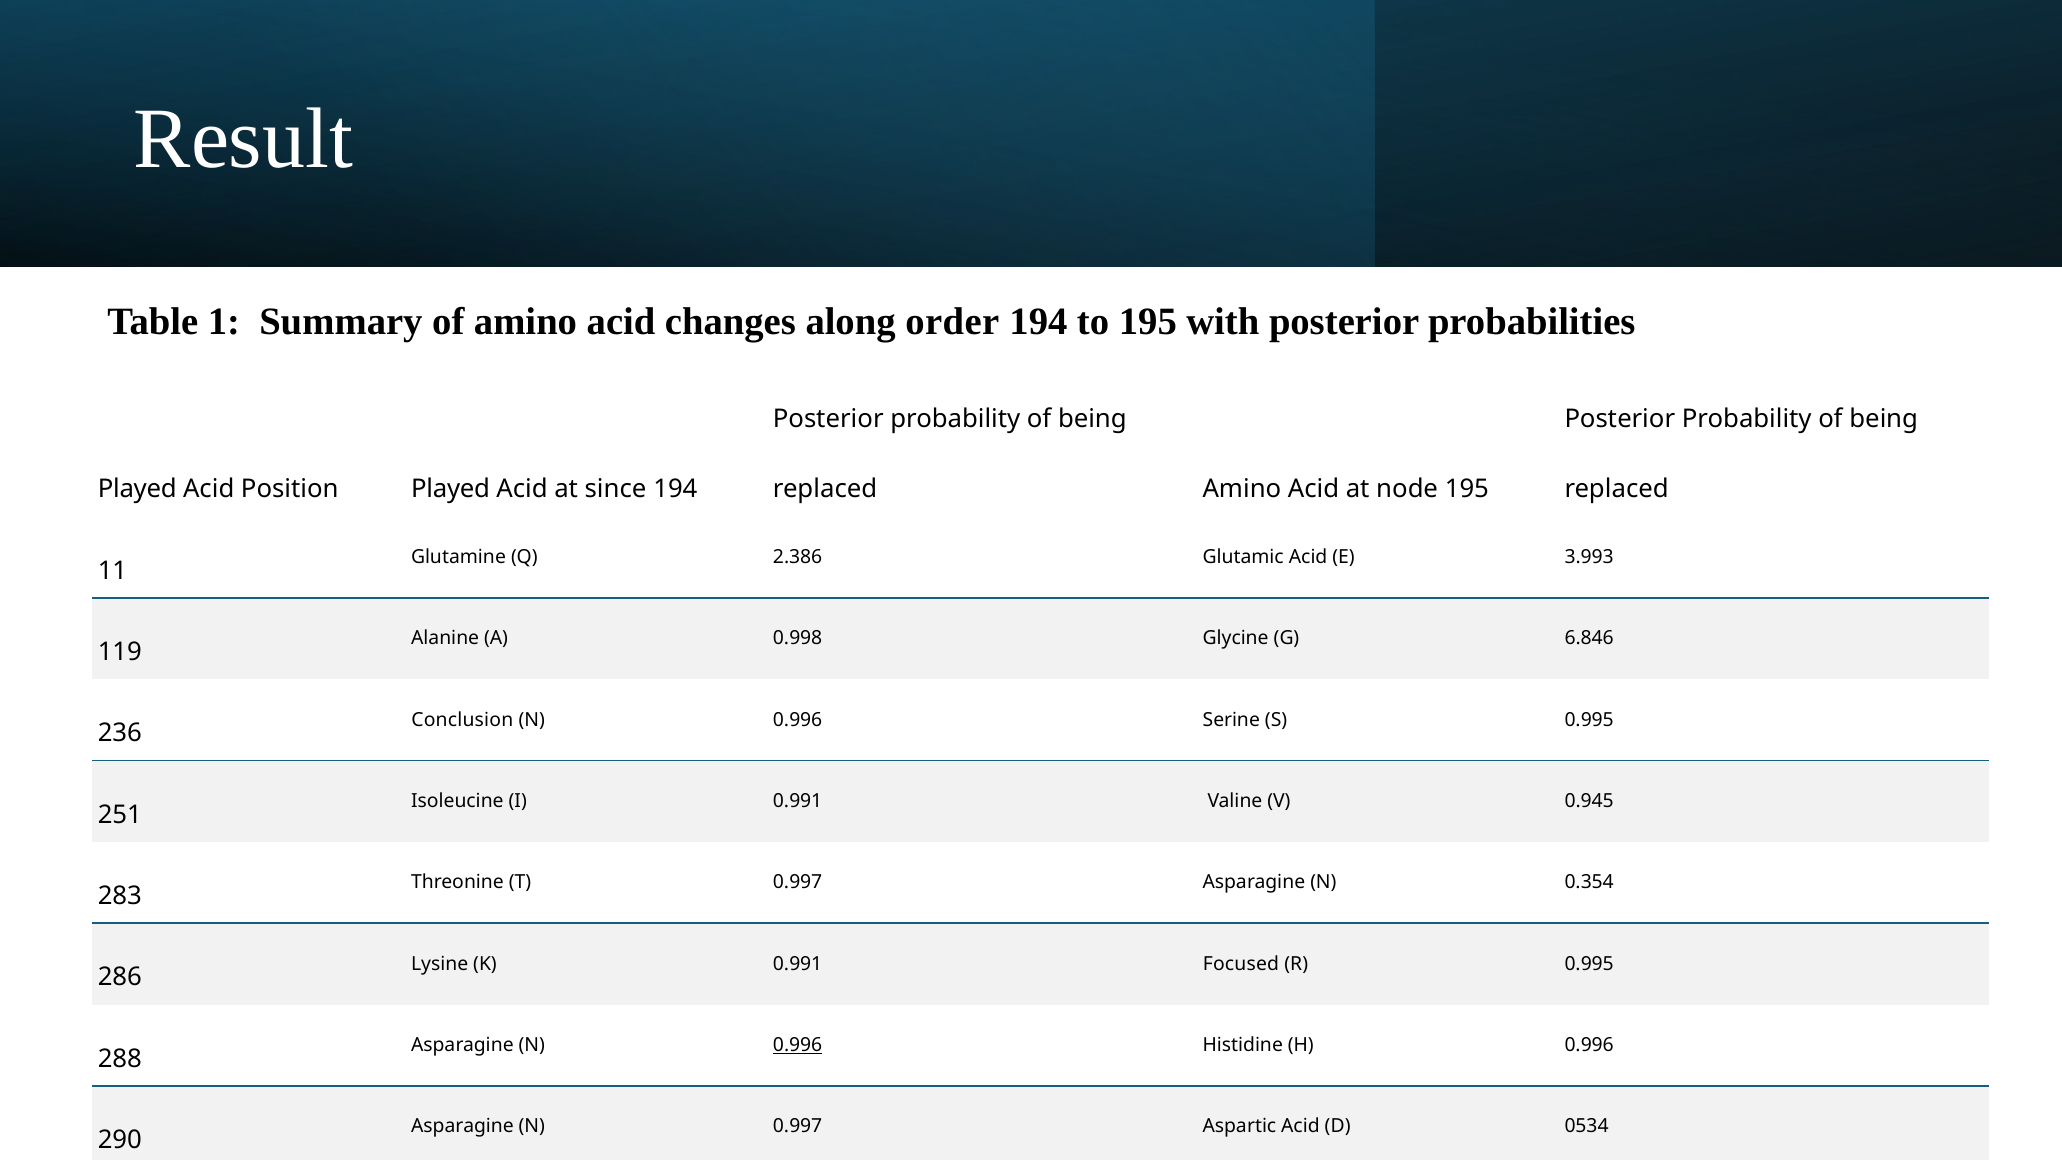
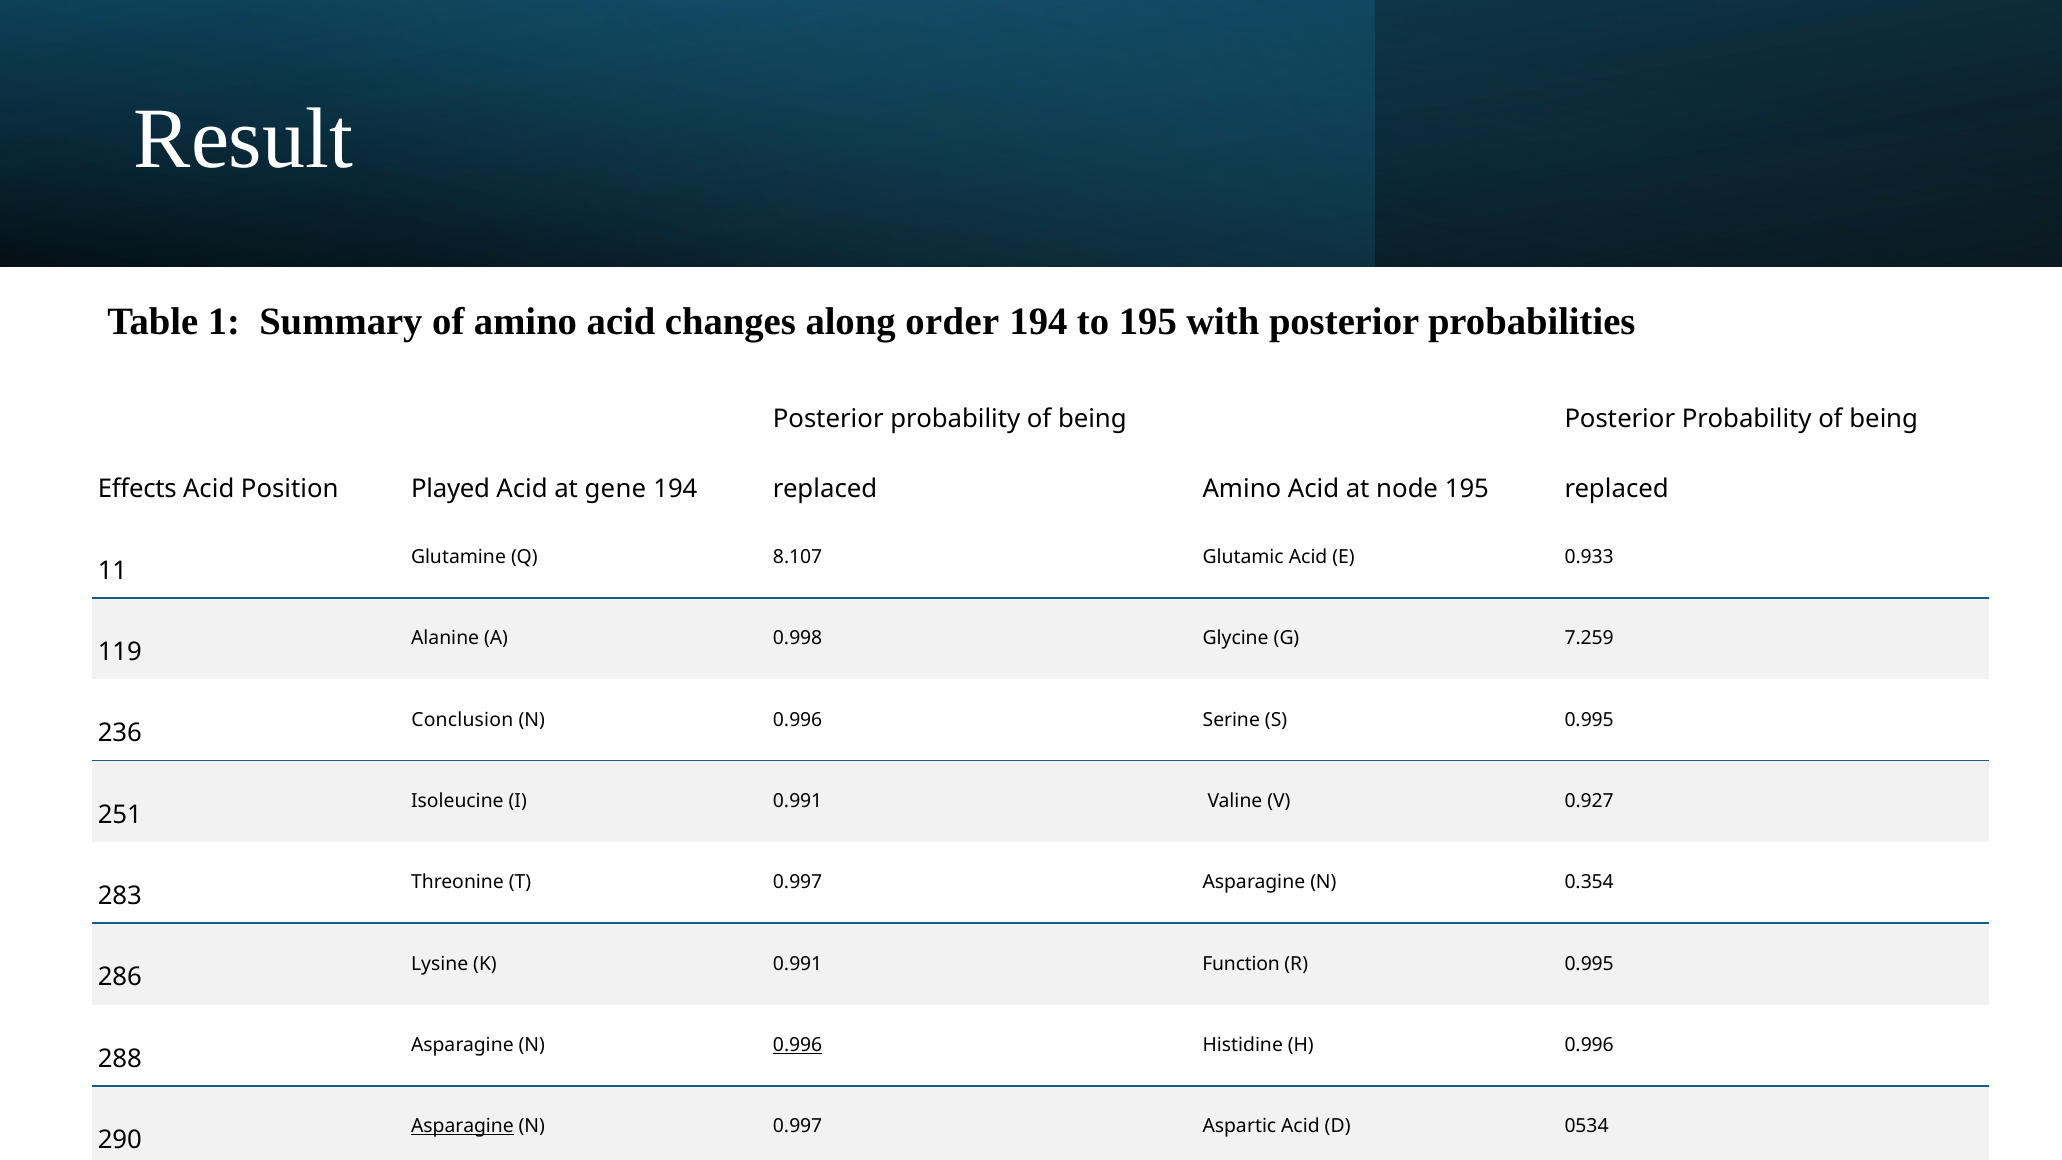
Played at (137, 489): Played -> Effects
since: since -> gene
2.386: 2.386 -> 8.107
3.993: 3.993 -> 0.933
6.846: 6.846 -> 7.259
0.945: 0.945 -> 0.927
Focused: Focused -> Function
Asparagine at (462, 1126) underline: none -> present
